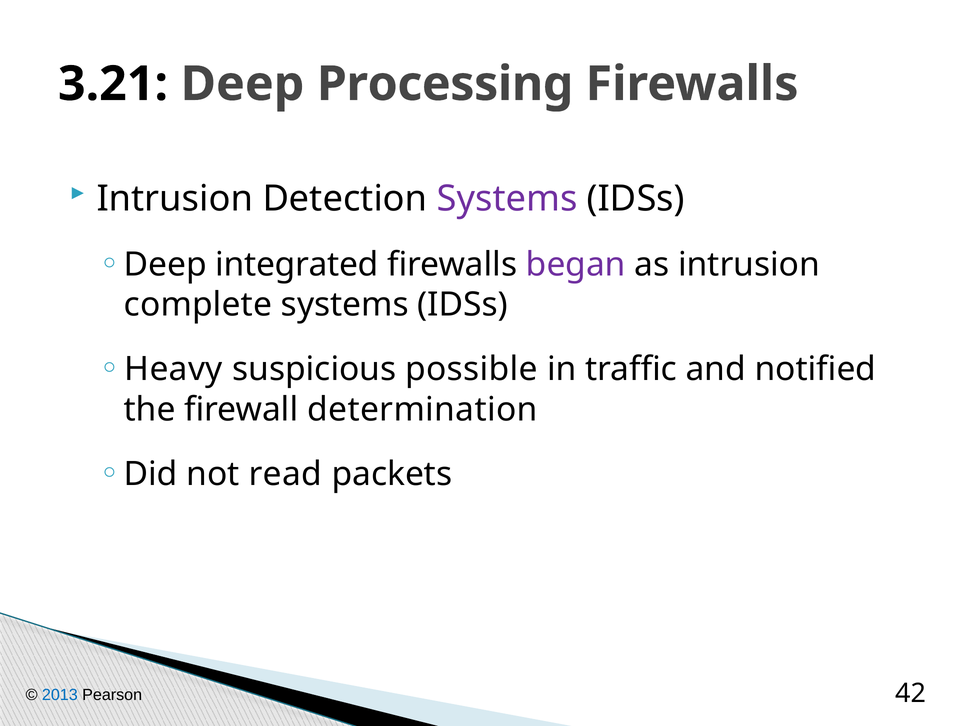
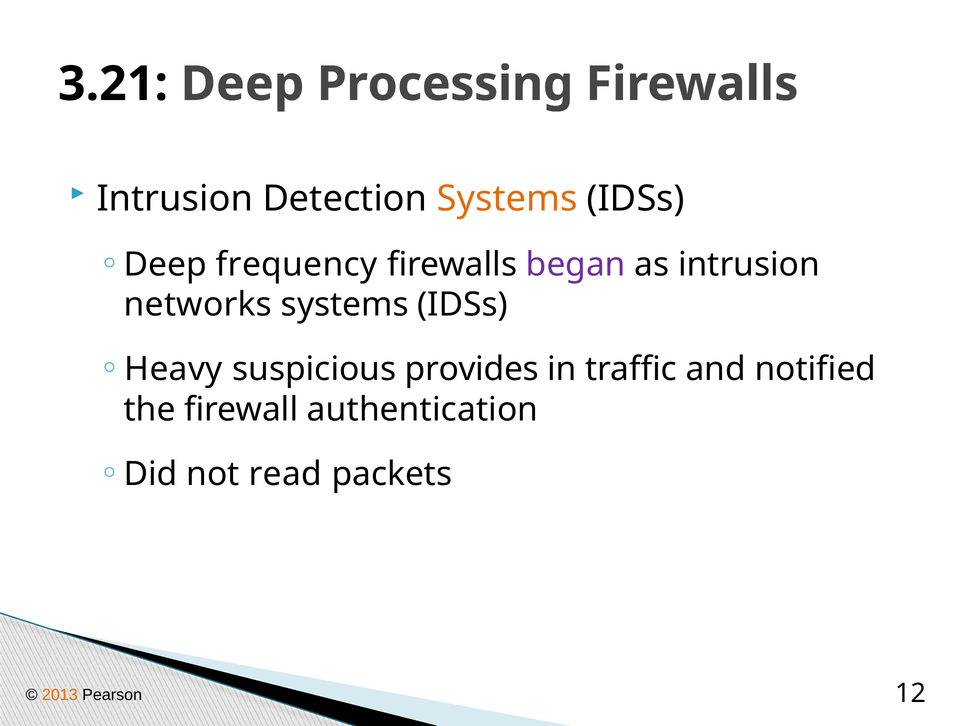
Systems at (507, 199) colour: purple -> orange
integrated: integrated -> frequency
complete: complete -> networks
possible: possible -> provides
determination: determination -> authentication
2013 colour: blue -> orange
42: 42 -> 12
